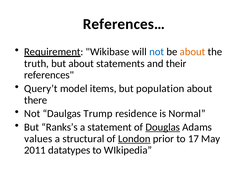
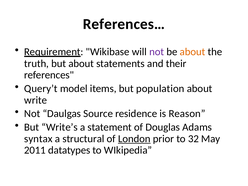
not at (157, 52) colour: blue -> purple
there: there -> write
Trump: Trump -> Source
Normal: Normal -> Reason
Ranks’s: Ranks’s -> Write’s
Douglas underline: present -> none
values: values -> syntax
17: 17 -> 32
